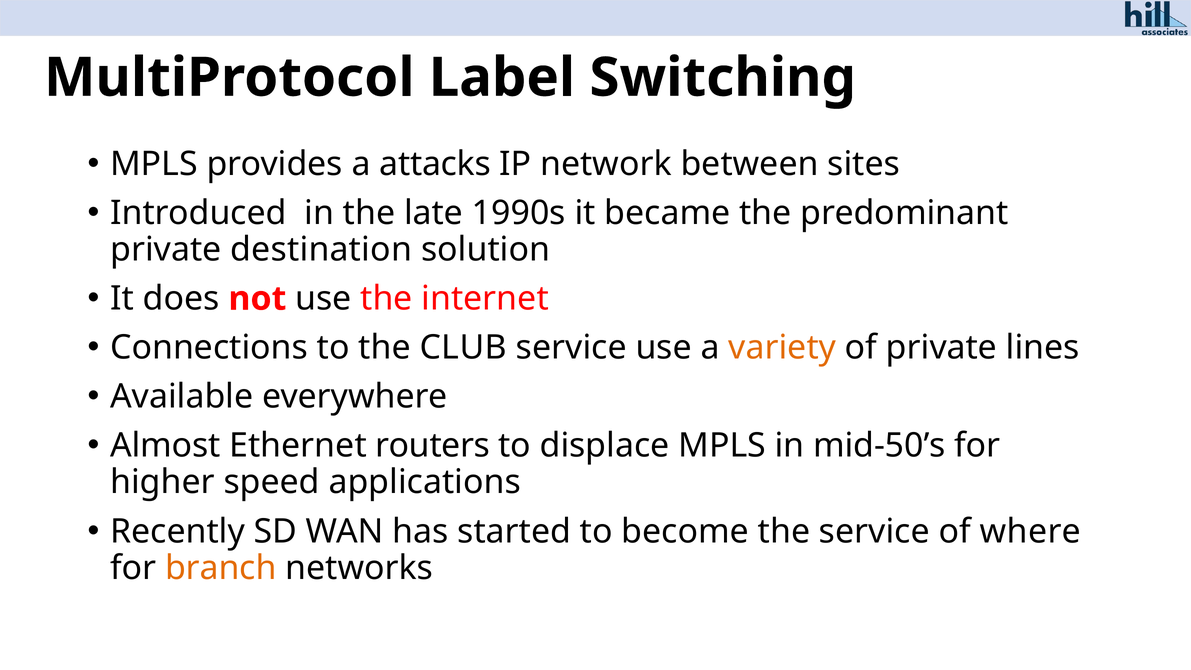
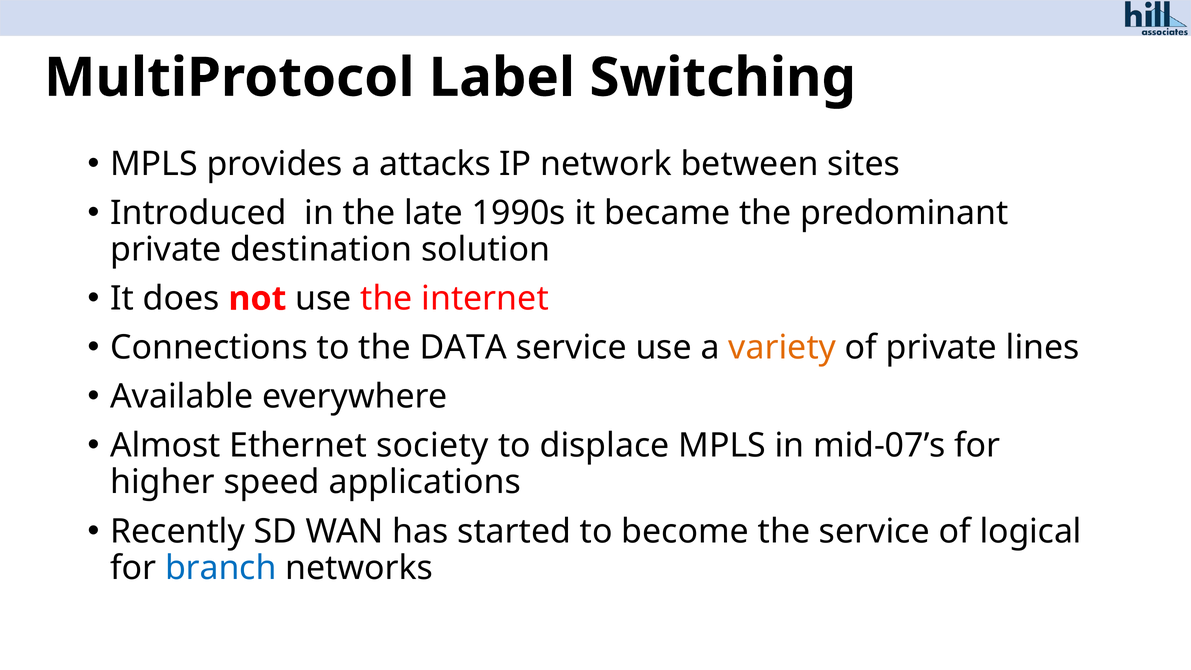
CLUB: CLUB -> DATA
routers: routers -> society
mid-50’s: mid-50’s -> mid-07’s
where: where -> logical
branch colour: orange -> blue
